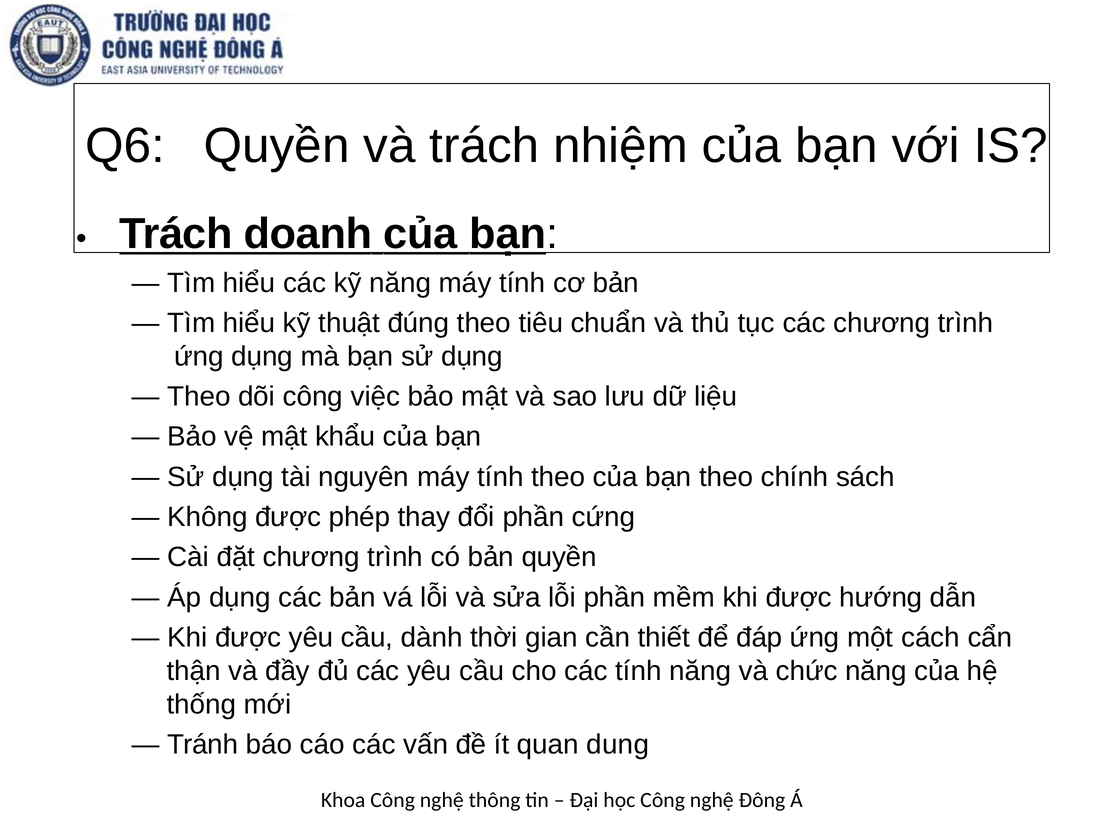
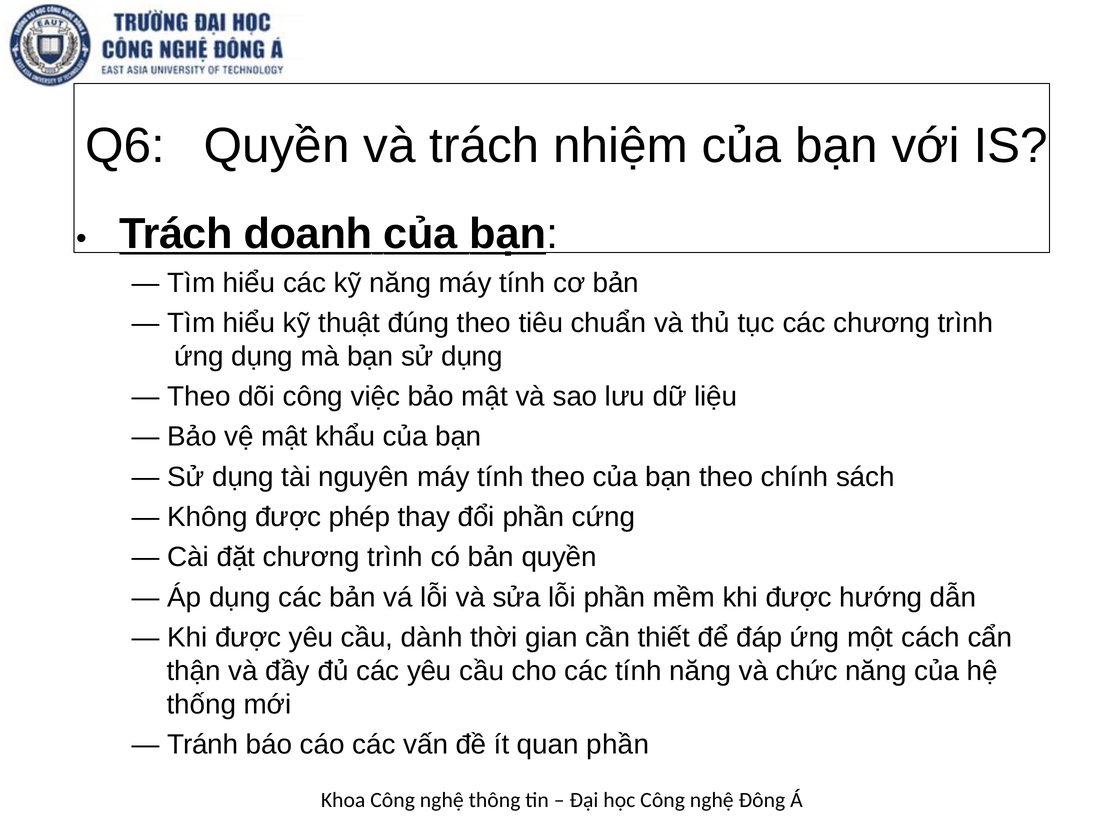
quan dung: dung -> phần
